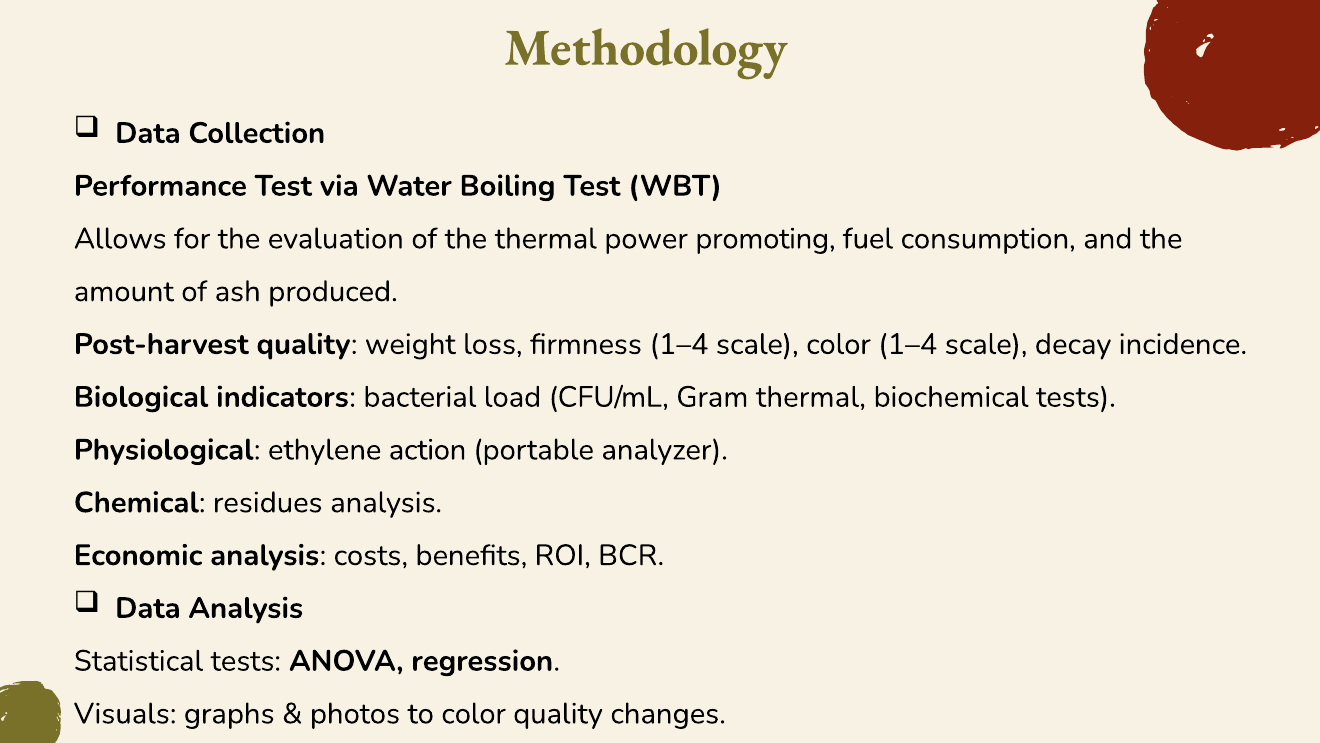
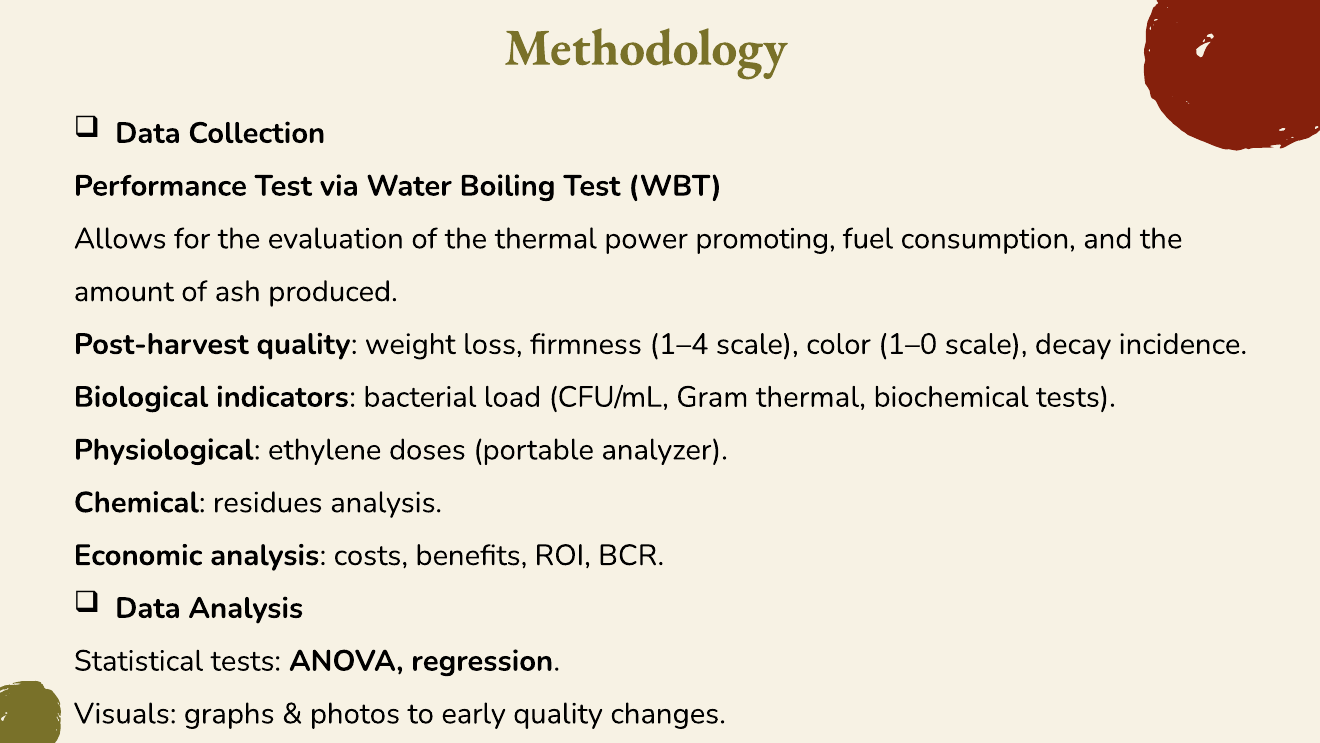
color 1–4: 1–4 -> 1–0
action: action -> doses
to color: color -> early
